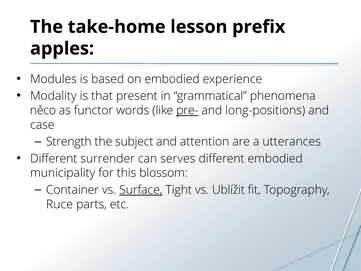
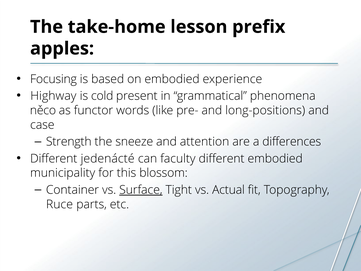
Modules: Modules -> Focusing
Modality: Modality -> Highway
that: that -> cold
pre- underline: present -> none
subject: subject -> sneeze
utterances: utterances -> differences
surrender: surrender -> jedenácté
serves: serves -> faculty
Ublížit: Ublížit -> Actual
